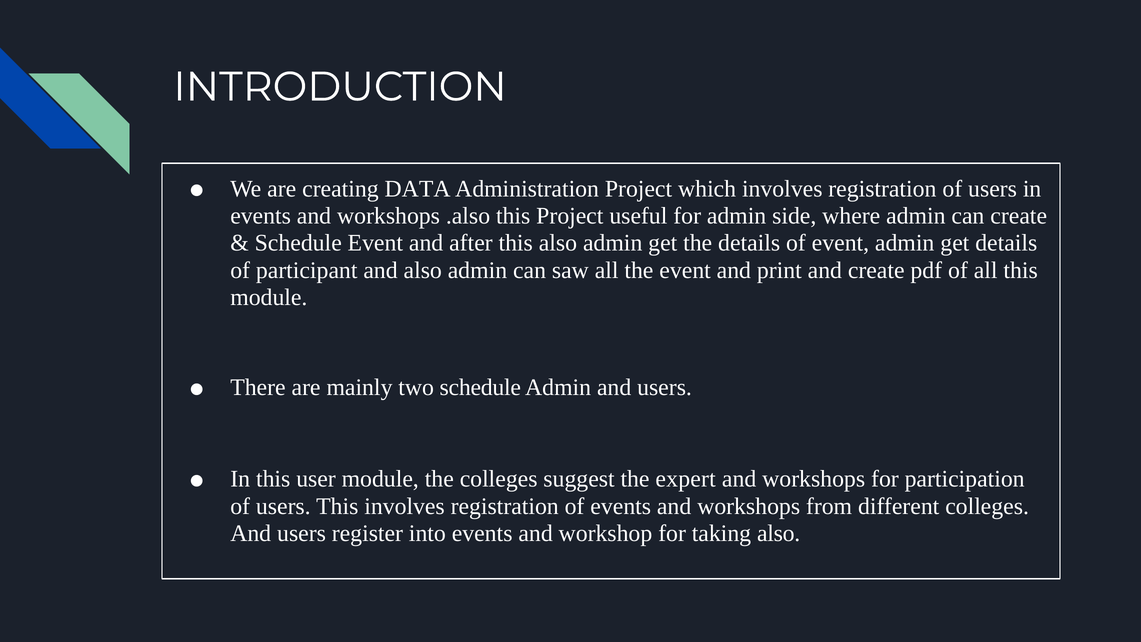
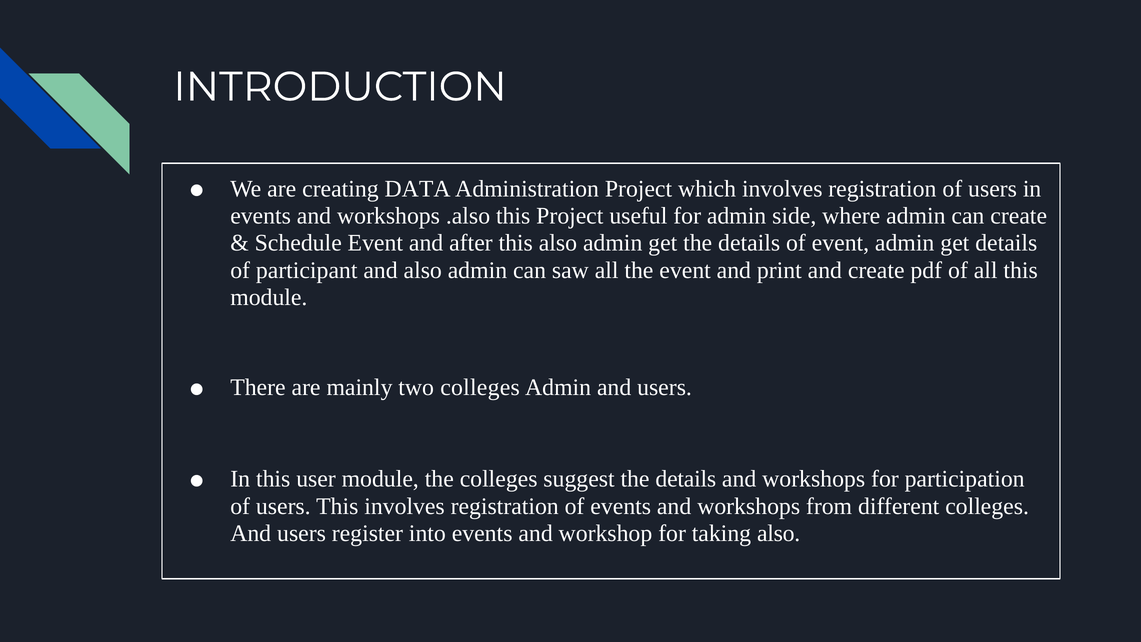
two schedule: schedule -> colleges
suggest the expert: expert -> details
